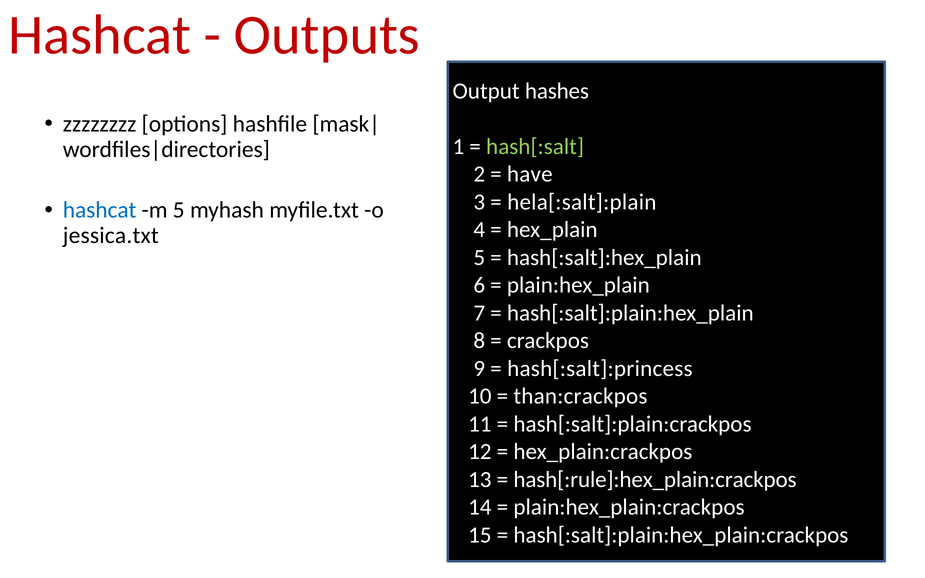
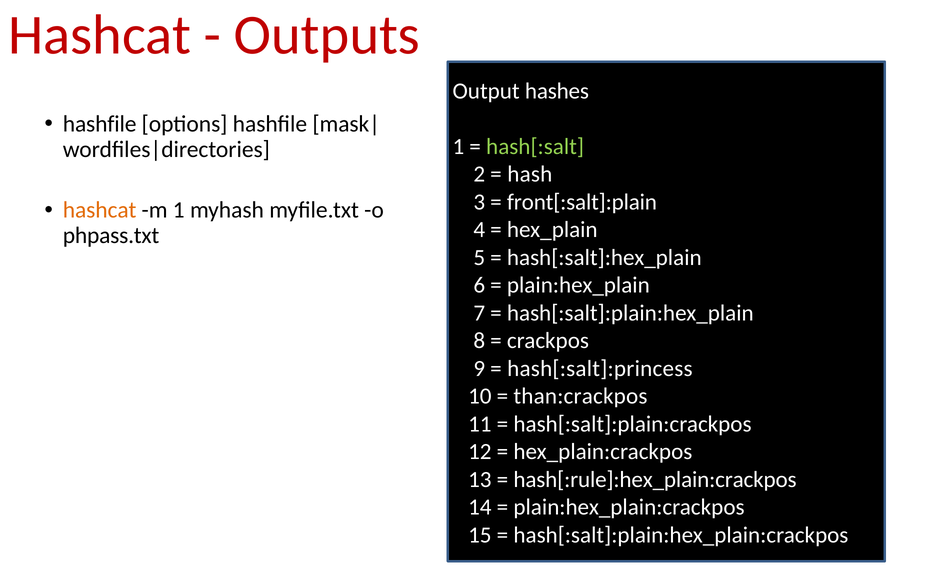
zzzzzzzz at (100, 124): zzzzzzzz -> hashfile
have: have -> hash
hela[:salt]:plain: hela[:salt]:plain -> front[:salt]:plain
hashcat at (100, 210) colour: blue -> orange
m 5: 5 -> 1
jessica.txt: jessica.txt -> phpass.txt
